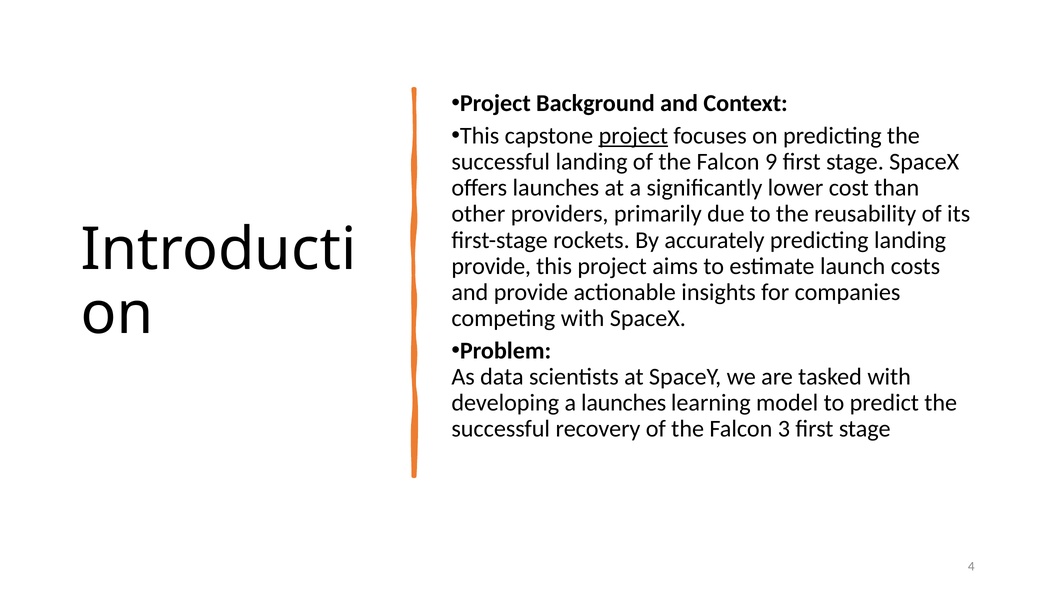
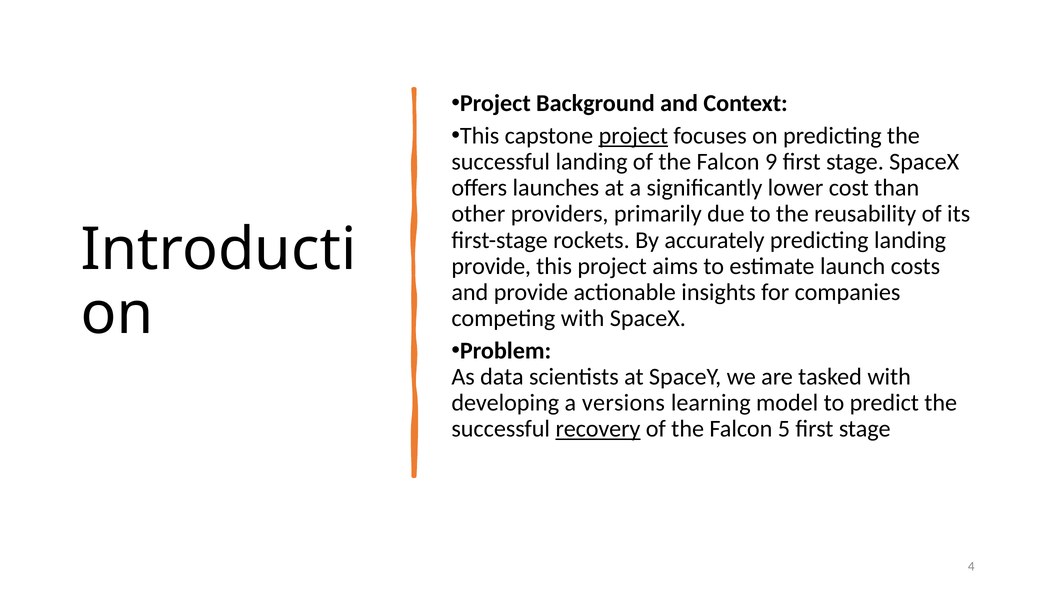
a launches: launches -> versions
recovery underline: none -> present
3: 3 -> 5
